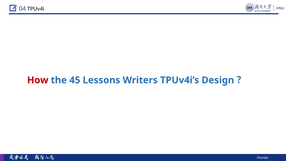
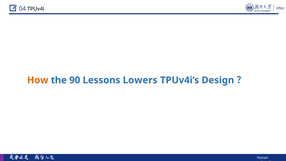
How colour: red -> orange
45: 45 -> 90
Writers: Writers -> Lowers
